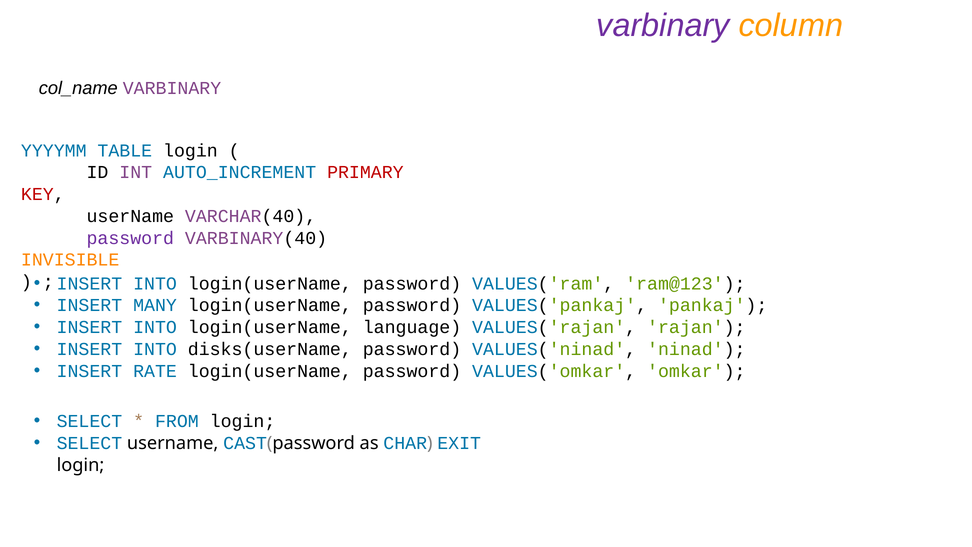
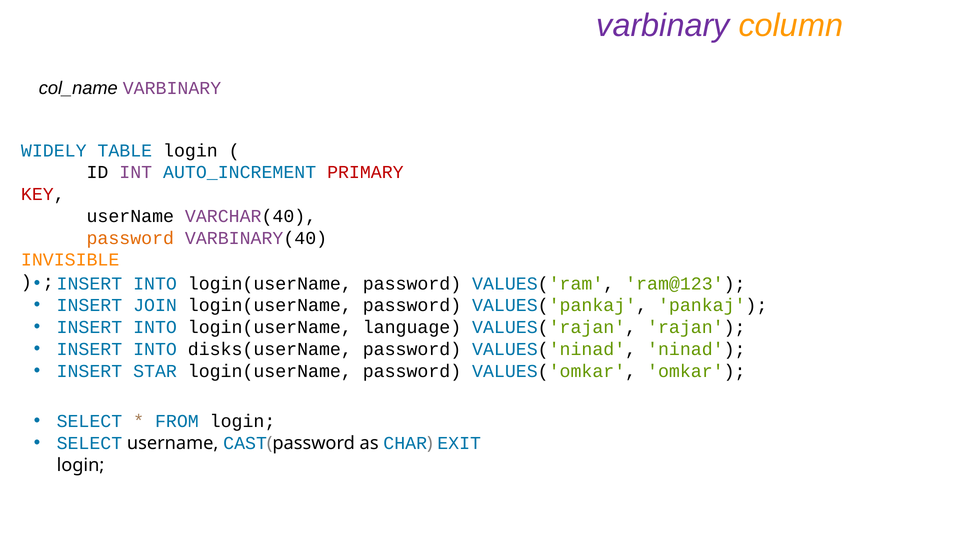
YYYYMM: YYYYMM -> WIDELY
password at (130, 238) colour: purple -> orange
MANY: MANY -> JOIN
RATE: RATE -> STAR
